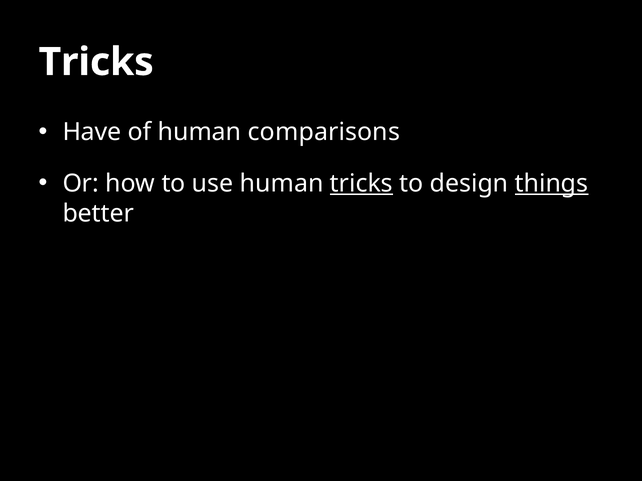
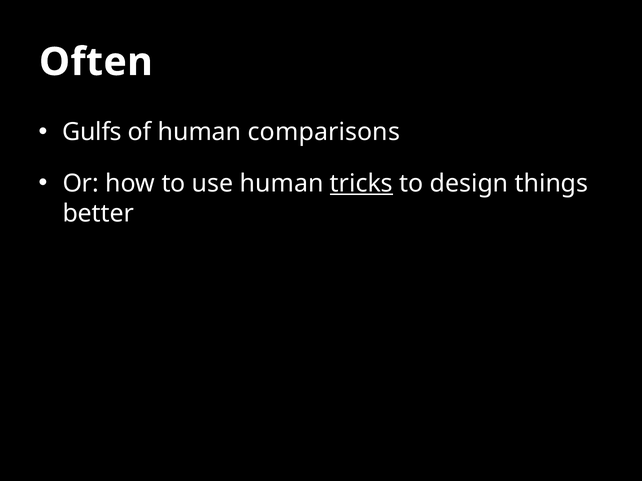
Tricks at (96, 62): Tricks -> Often
Have: Have -> Gulfs
things underline: present -> none
